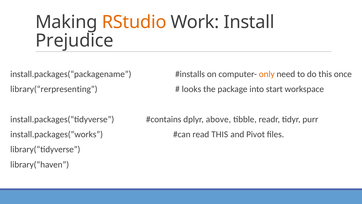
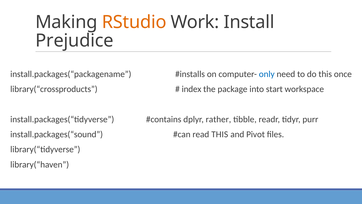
only colour: orange -> blue
library(“rerpresenting: library(“rerpresenting -> library(“crossproducts
looks: looks -> index
above: above -> rather
install.packages(“works: install.packages(“works -> install.packages(“sound
